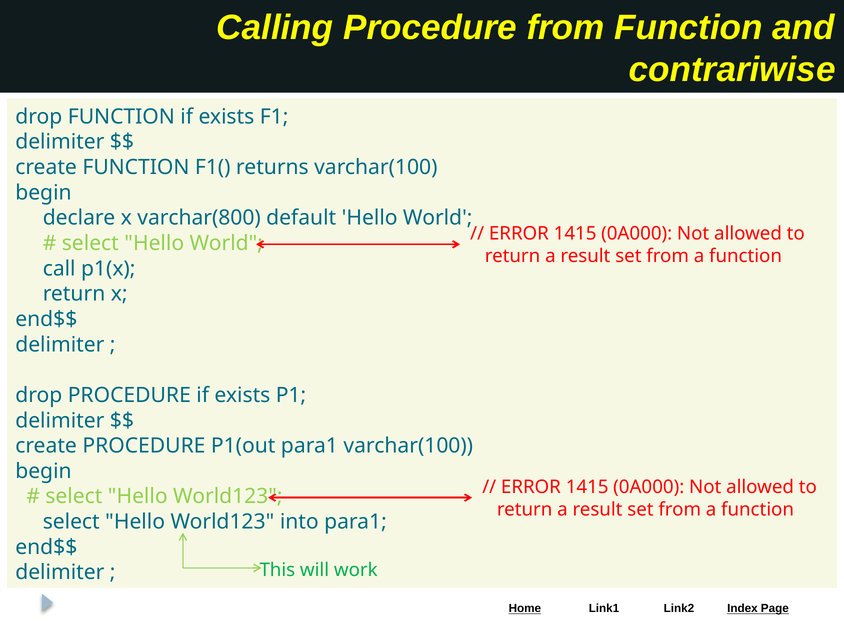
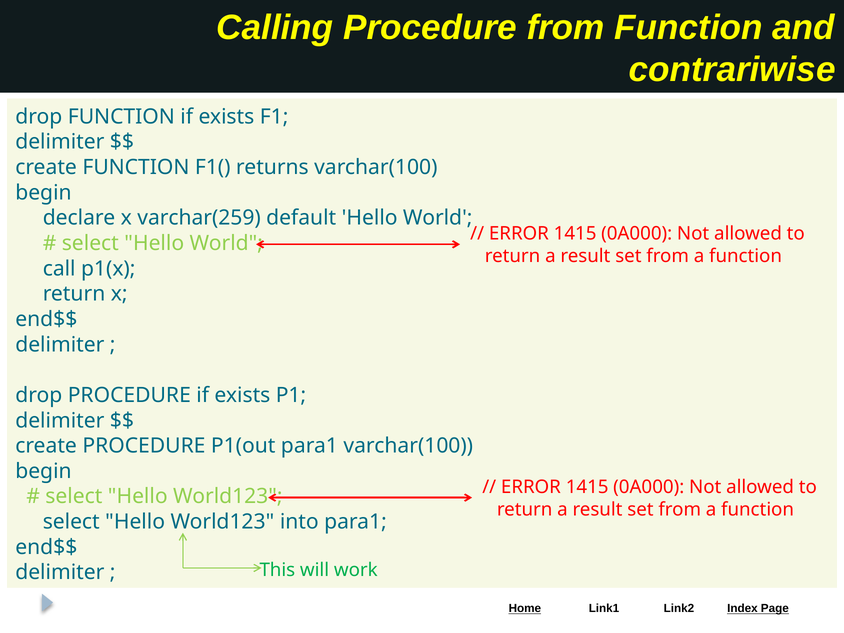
varchar(800: varchar(800 -> varchar(259
